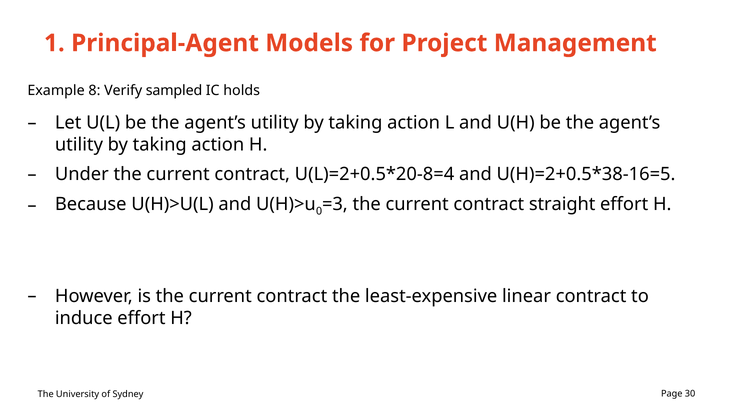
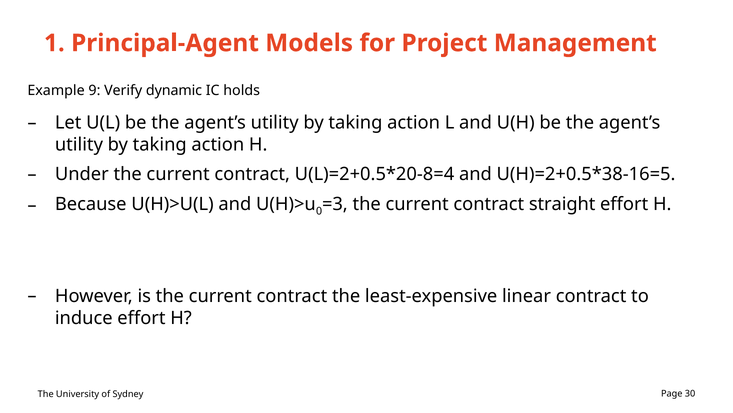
8: 8 -> 9
sampled: sampled -> dynamic
